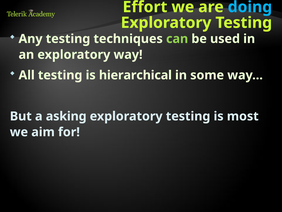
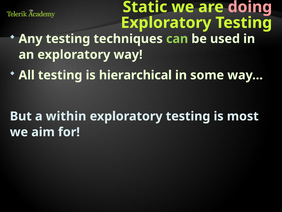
Effort: Effort -> Static
doing colour: light blue -> pink
asking: asking -> within
